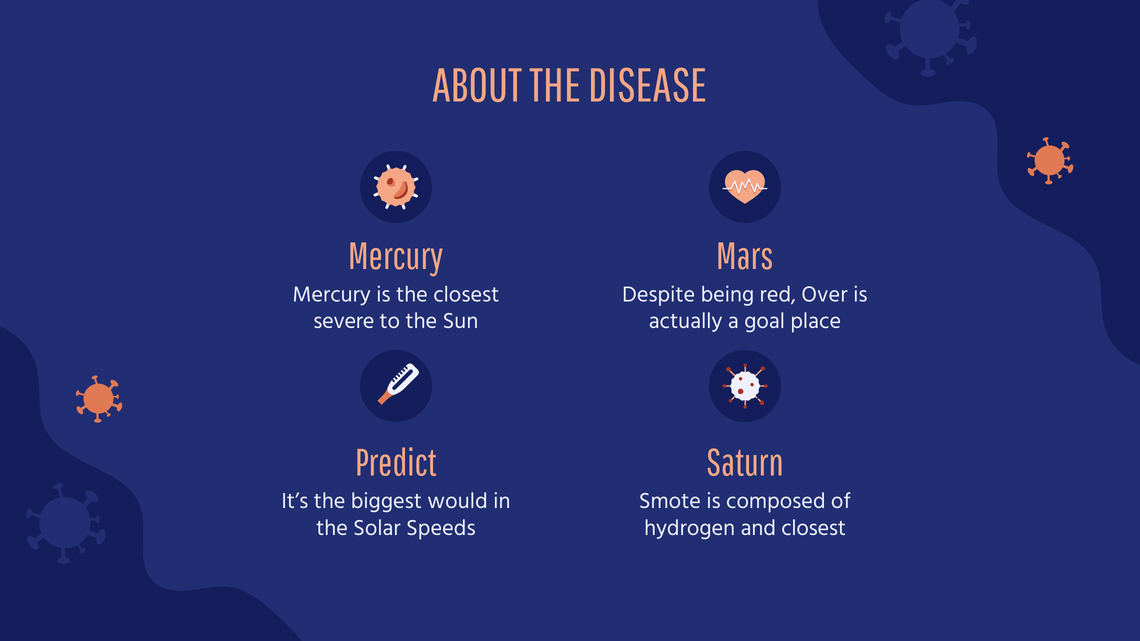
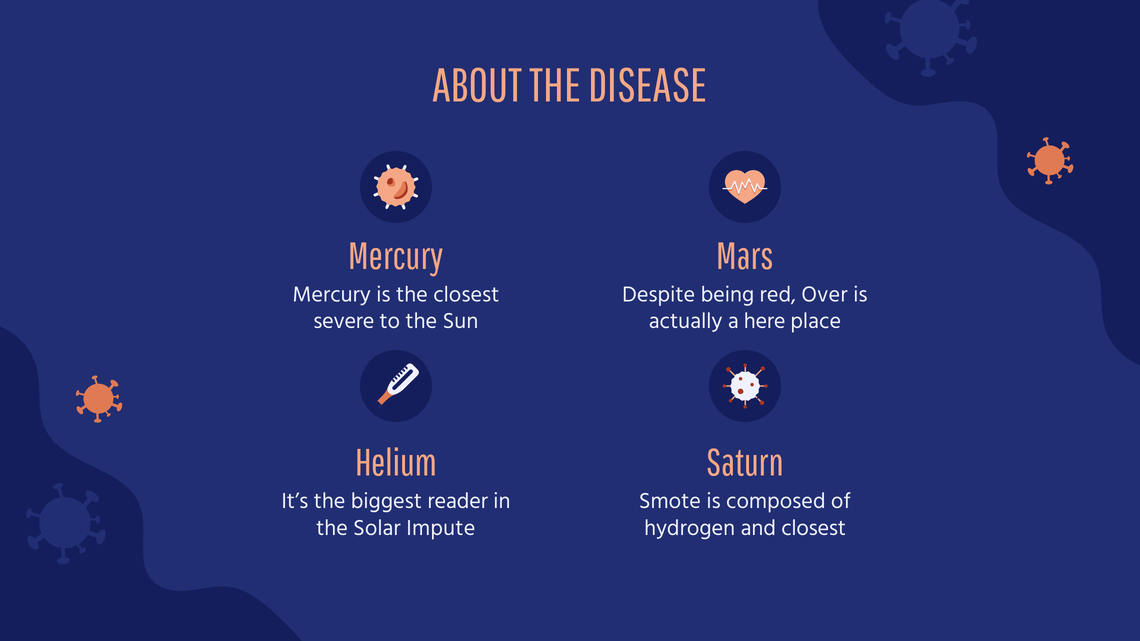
goal: goal -> here
Predict: Predict -> Helium
would: would -> reader
Speeds: Speeds -> Impute
